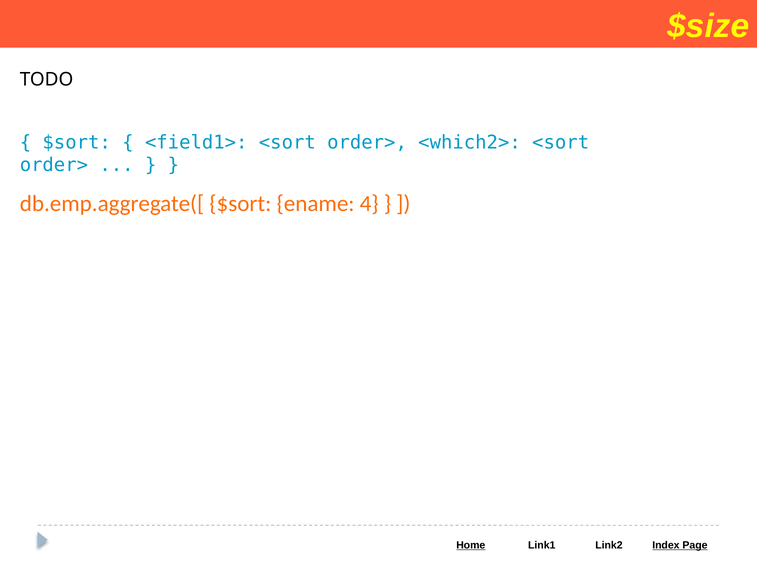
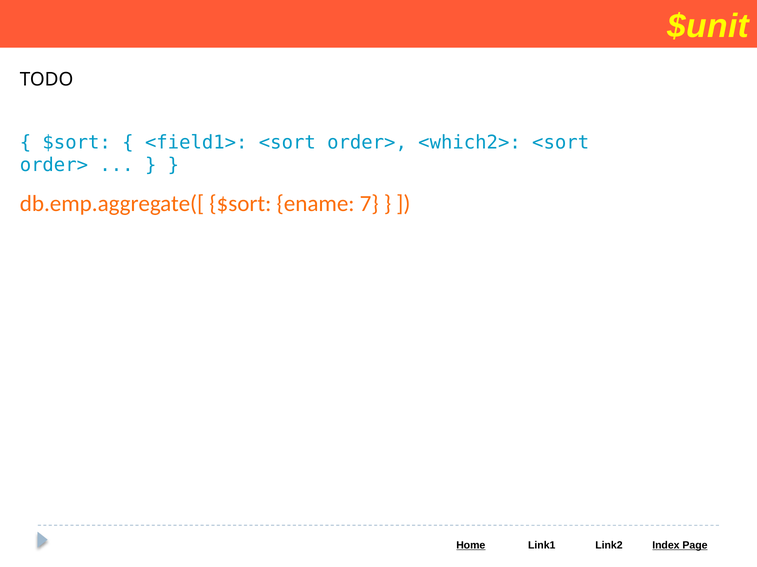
$size: $size -> $unit
4: 4 -> 7
